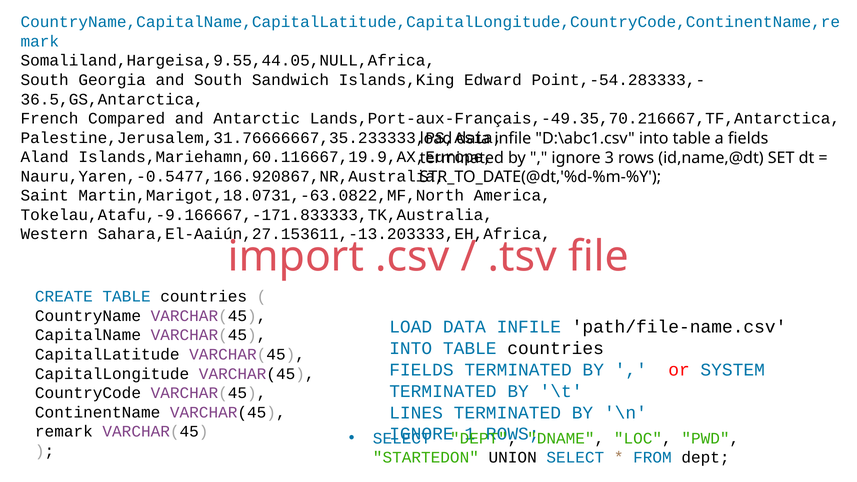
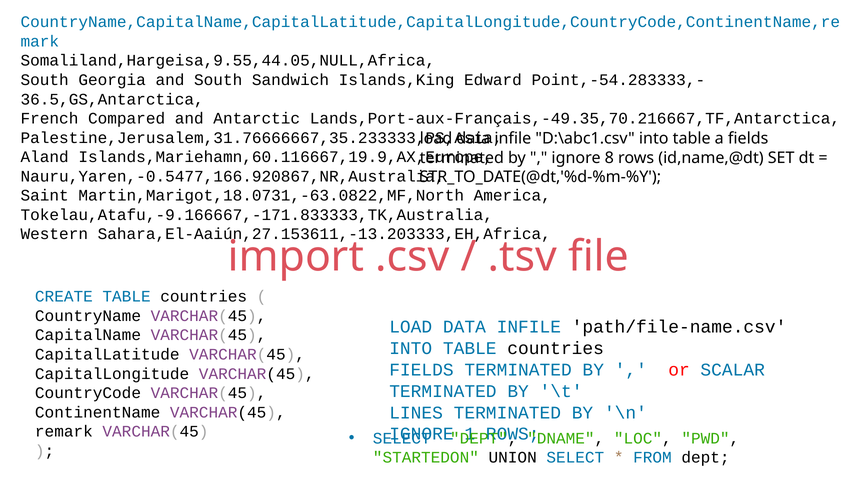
3: 3 -> 8
SYSTEM: SYSTEM -> SCALAR
